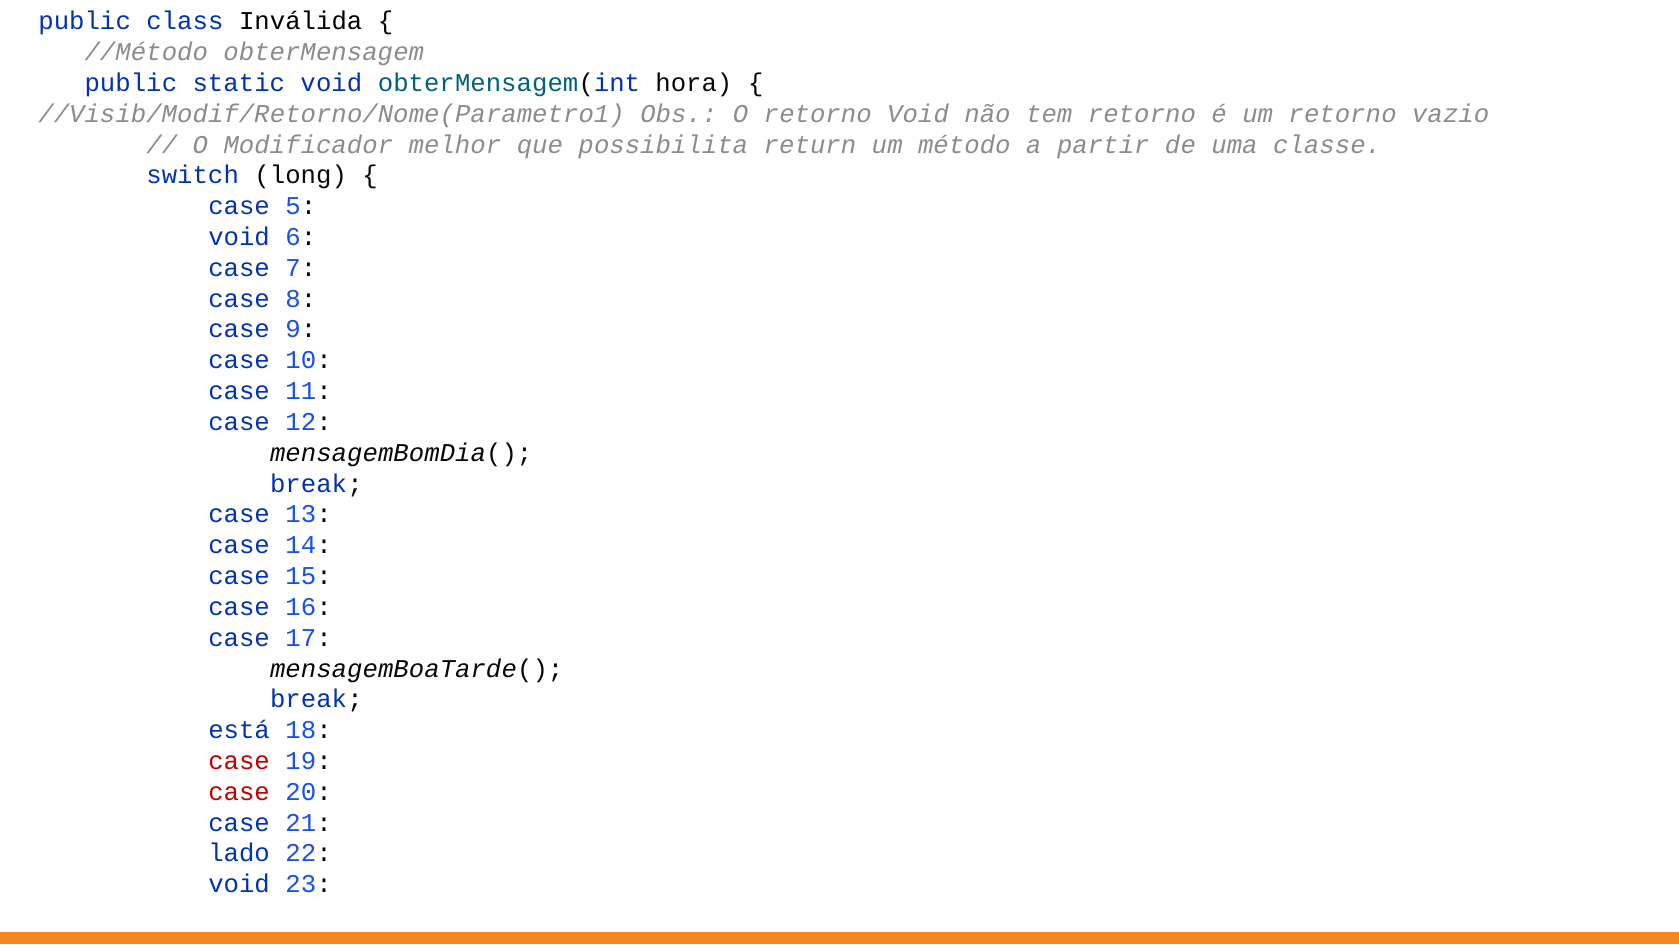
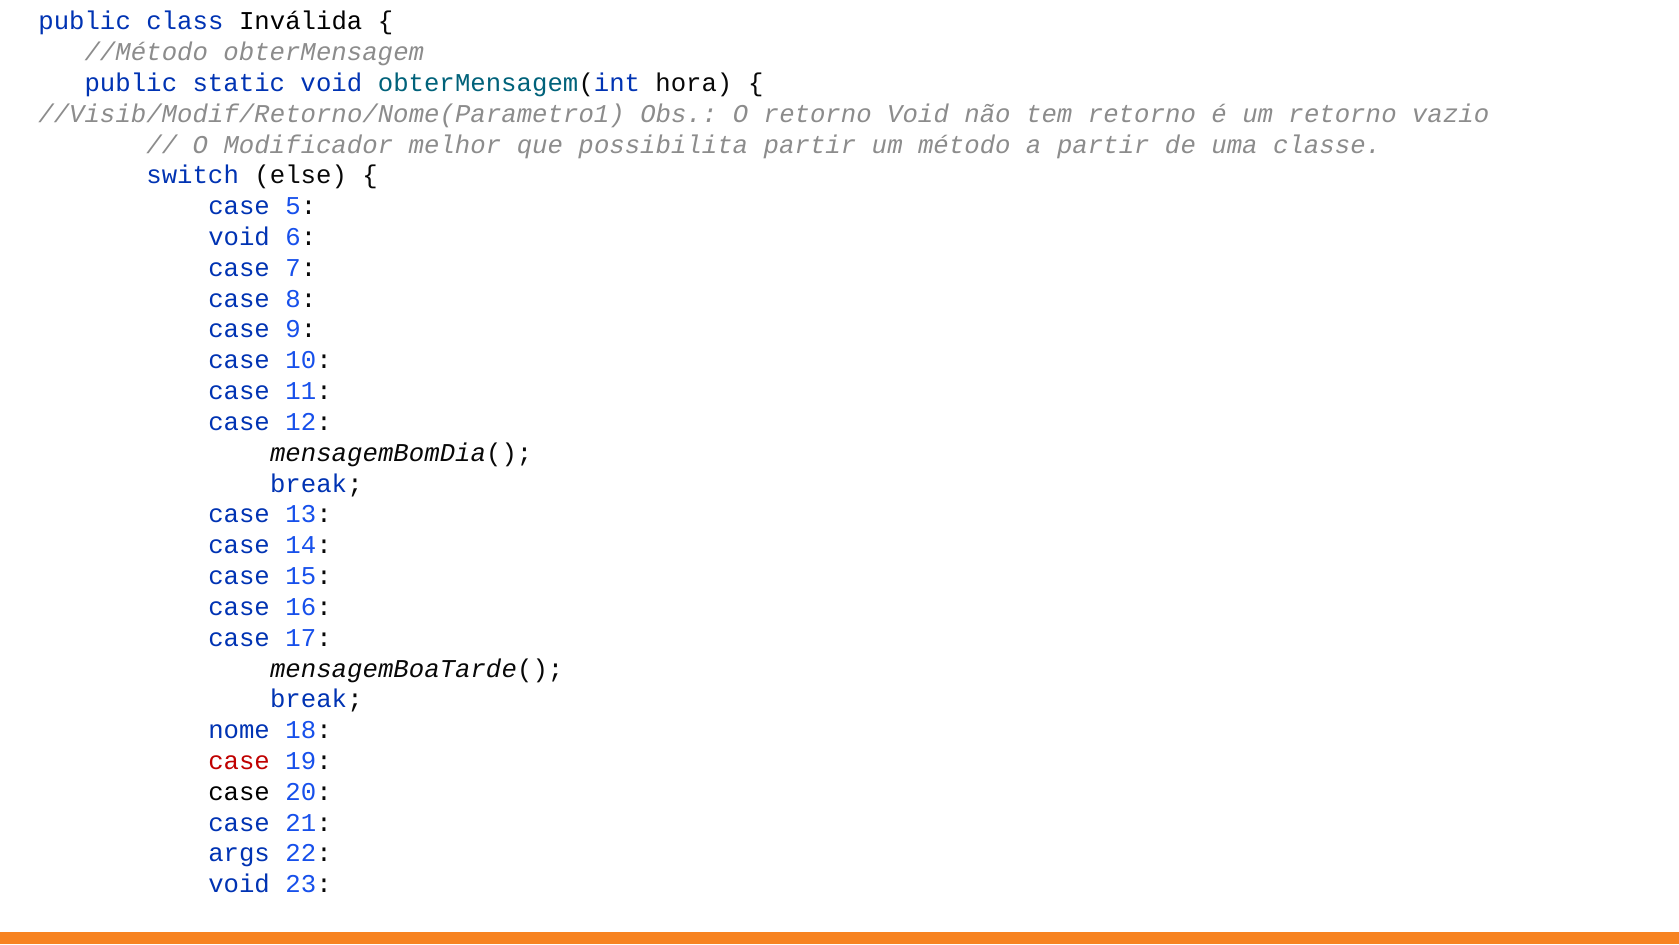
possibilita return: return -> partir
long: long -> else
está: está -> nome
case at (239, 791) colour: red -> black
lado: lado -> args
